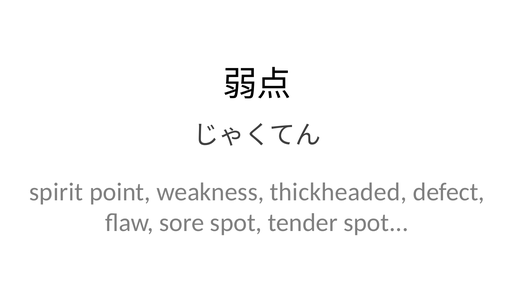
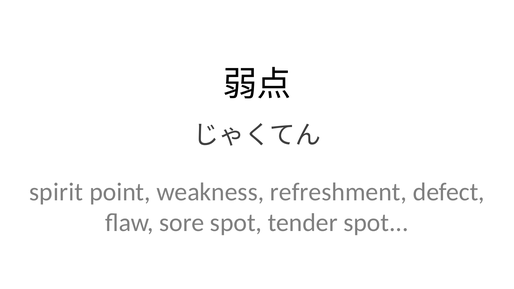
thickheaded: thickheaded -> refreshment
